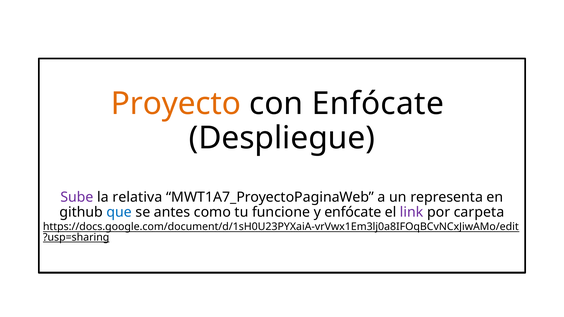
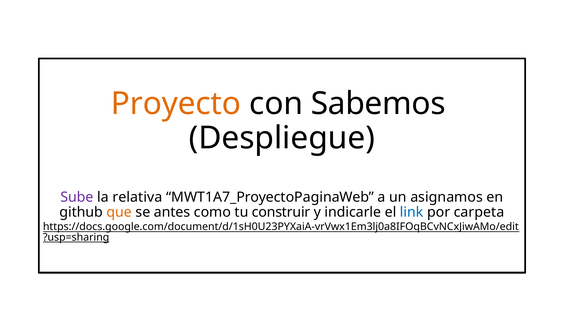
con Enfócate: Enfócate -> Sabemos
representa: representa -> asignamos
que colour: blue -> orange
funcione: funcione -> construir
y enfócate: enfócate -> indicarle
link colour: purple -> blue
